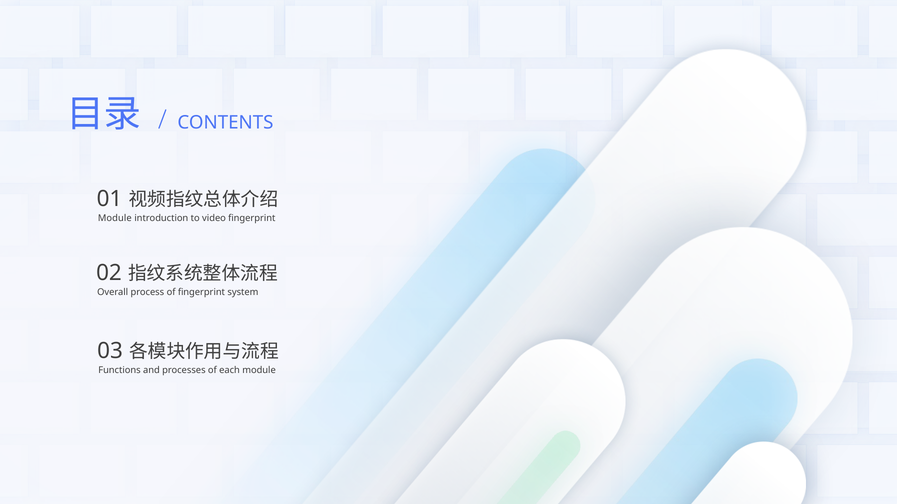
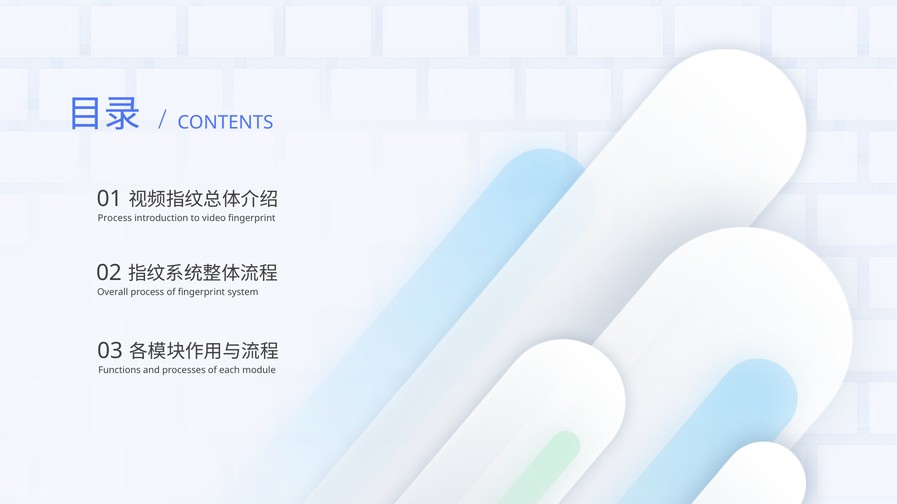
Module at (115, 218): Module -> Process
